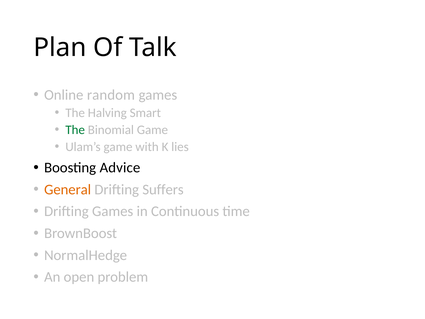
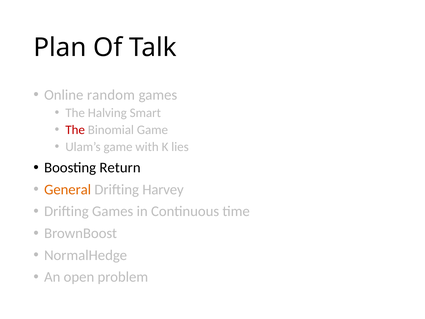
The at (75, 130) colour: green -> red
Advice: Advice -> Return
Suffers: Suffers -> Harvey
